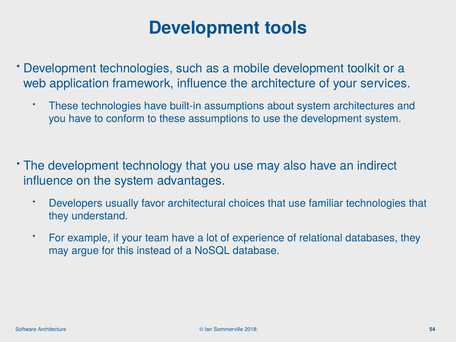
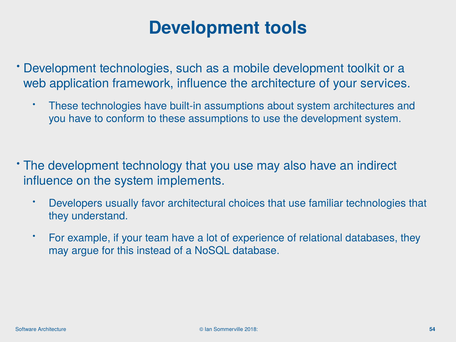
advantages: advantages -> implements
